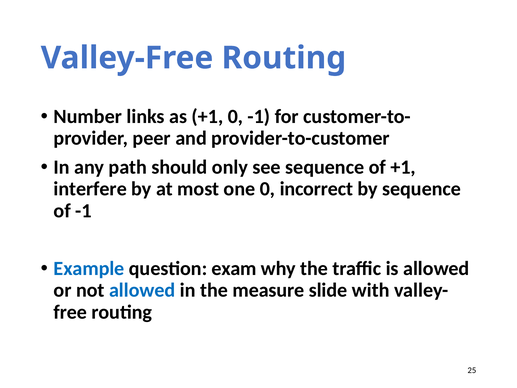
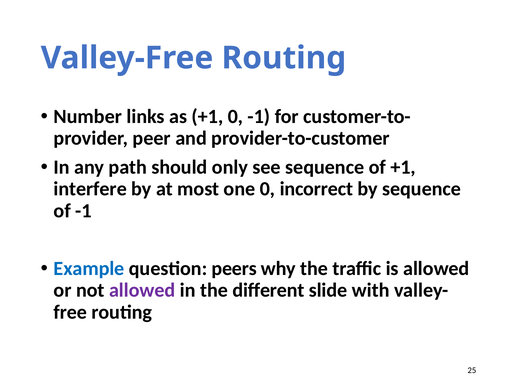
exam: exam -> peers
allowed at (142, 290) colour: blue -> purple
measure: measure -> different
